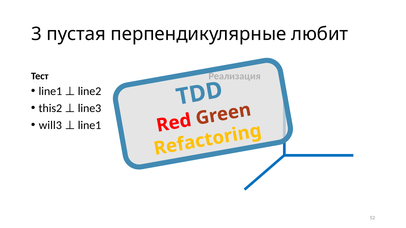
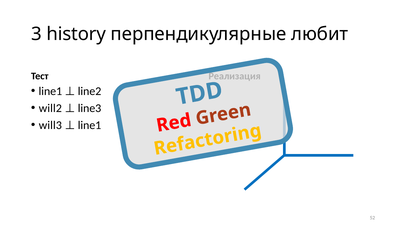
пустая: пустая -> history
this2: this2 -> will2
